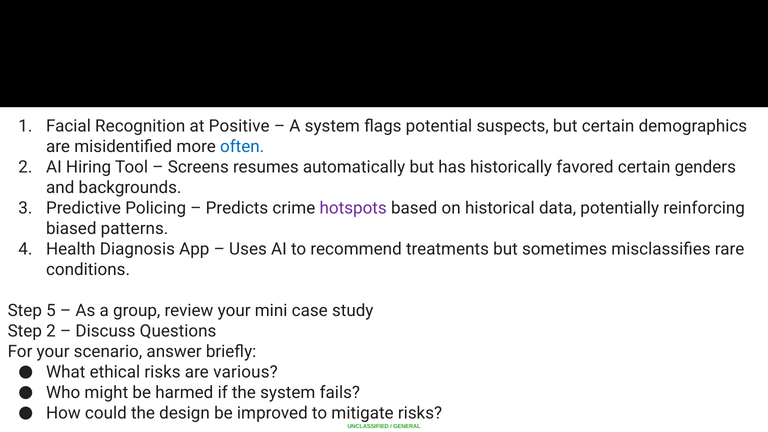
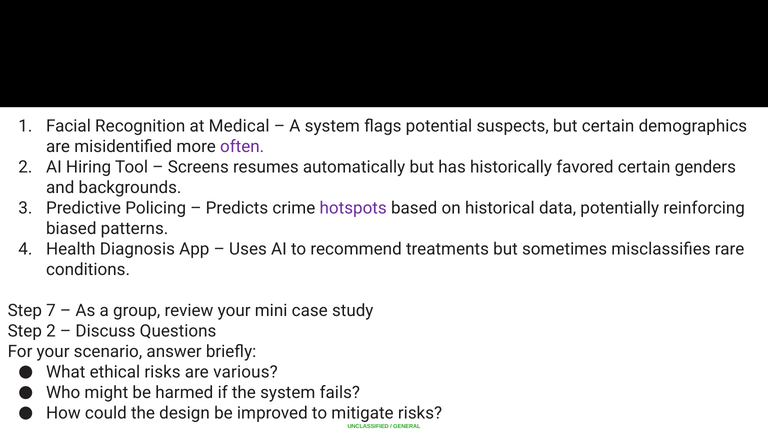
Positive: Positive -> Medical
often colour: blue -> purple
5: 5 -> 7
